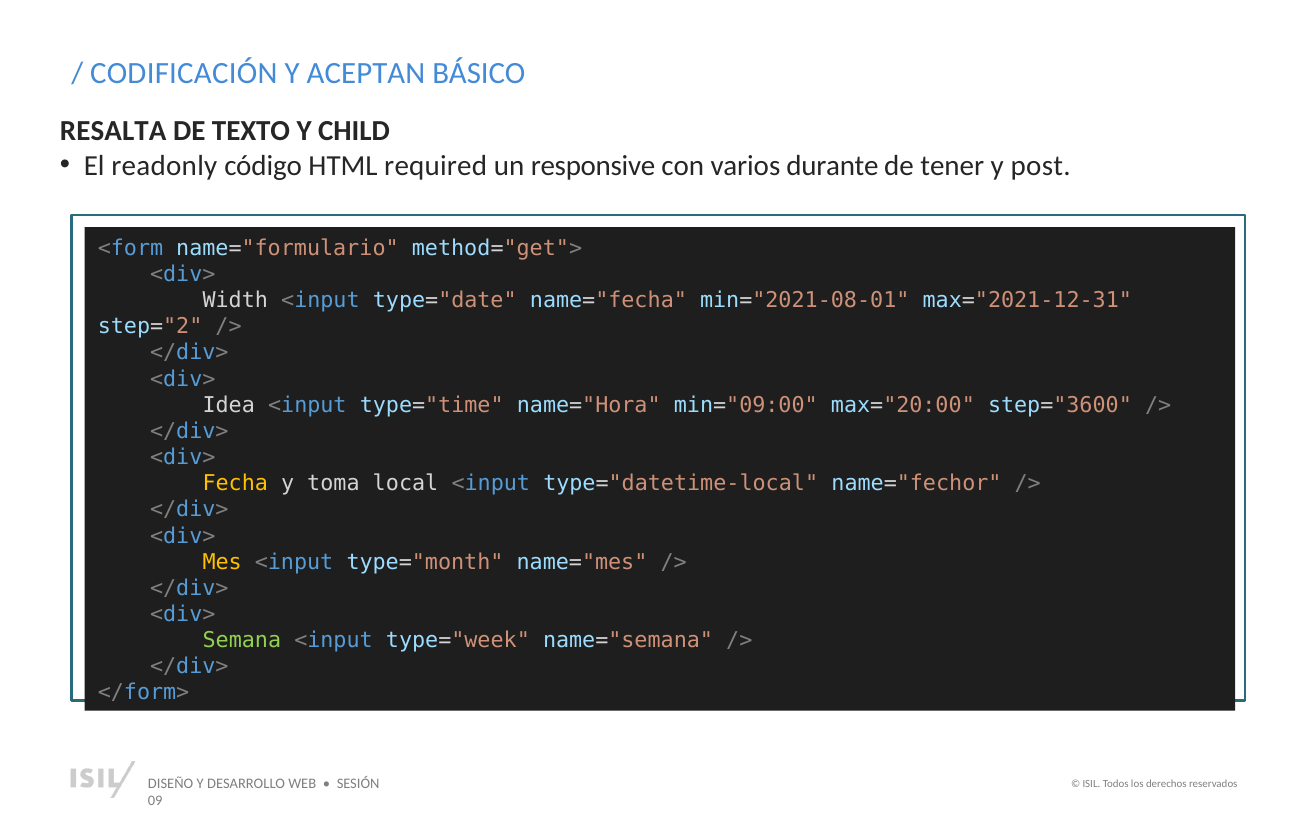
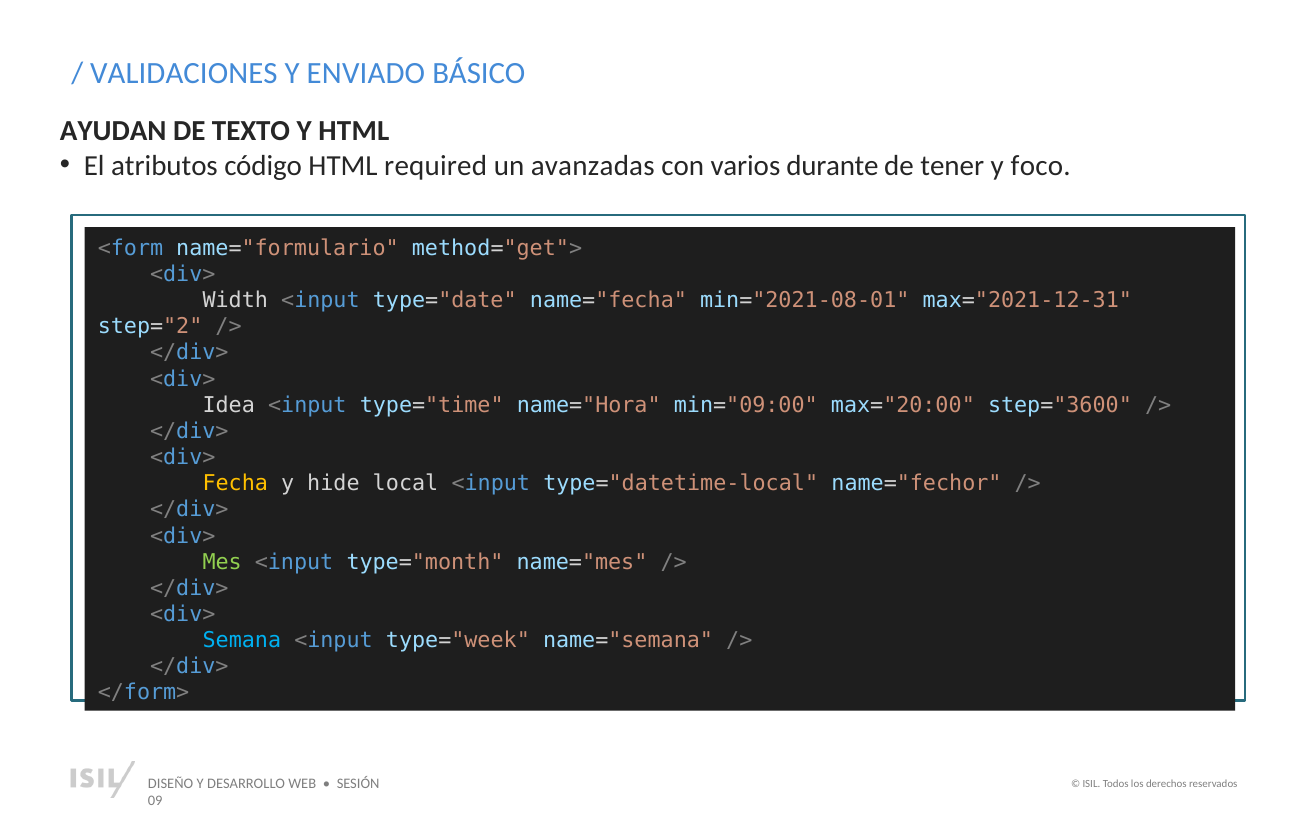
CODIFICACIÓN: CODIFICACIÓN -> VALIDACIONES
ACEPTAN: ACEPTAN -> ENVIADO
RESALTA: RESALTA -> AYUDAN
Y CHILD: CHILD -> HTML
readonly: readonly -> atributos
responsive: responsive -> avanzadas
post: post -> foco
toma: toma -> hide
Mes colour: yellow -> light green
Semana colour: light green -> light blue
